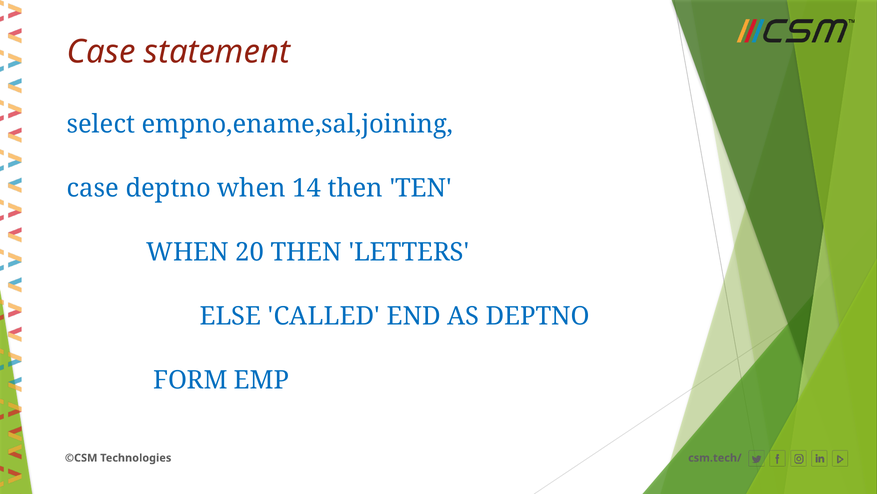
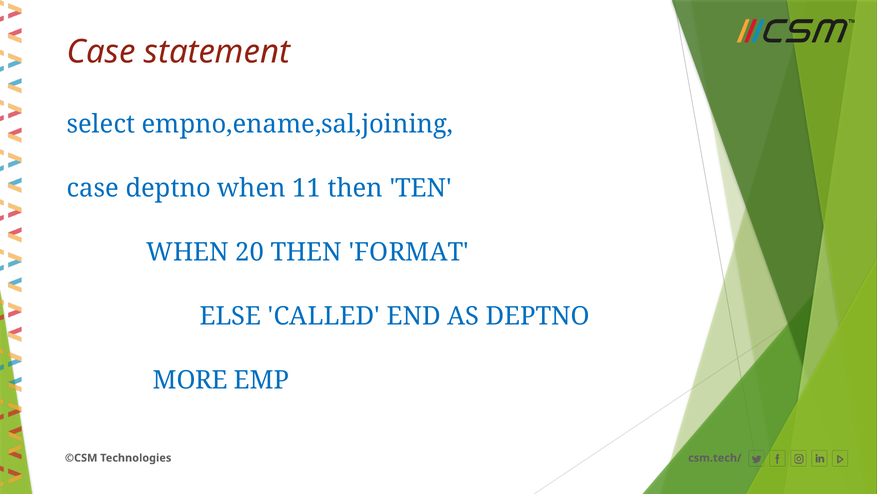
14: 14 -> 11
LETTERS: LETTERS -> FORMAT
FORM: FORM -> MORE
